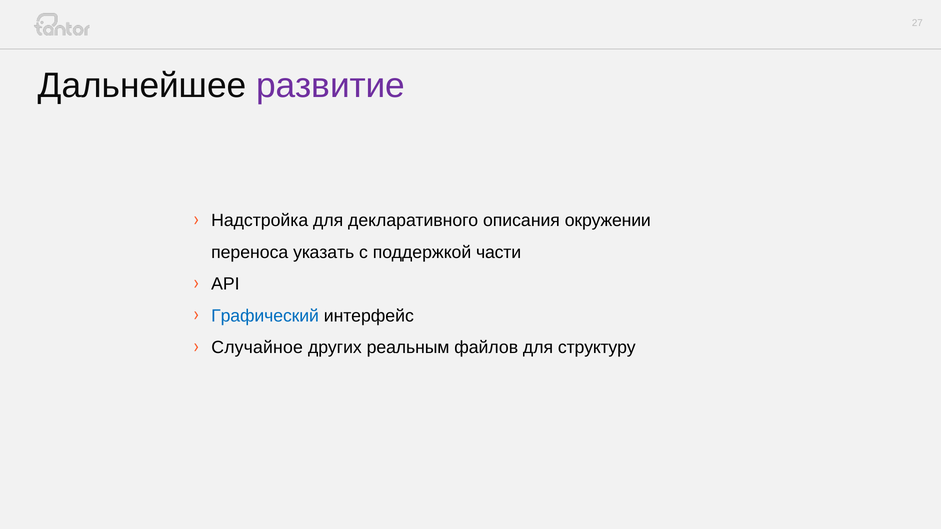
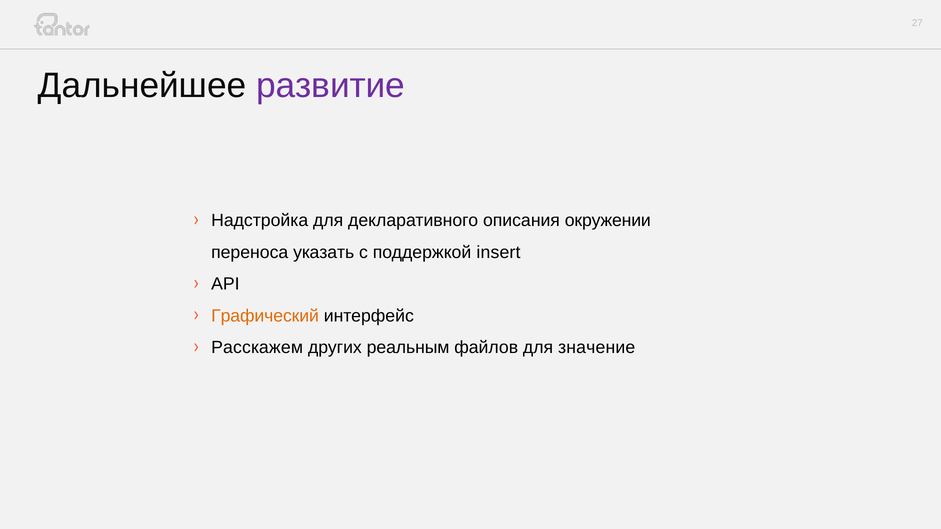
части: части -> insert
Графический colour: blue -> orange
Случайное: Случайное -> Расскажем
структуру: структуру -> значение
